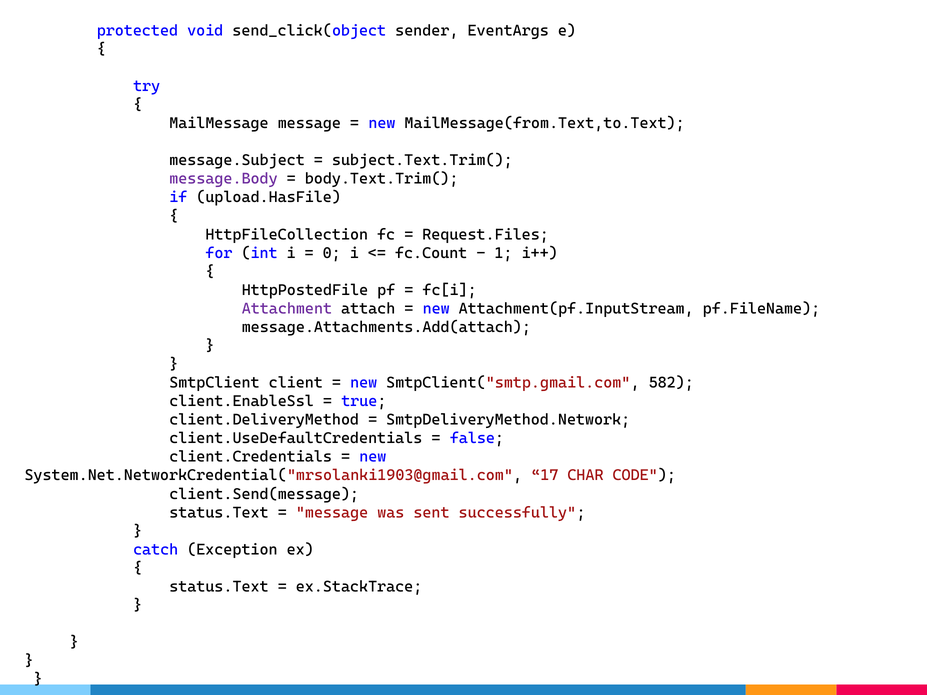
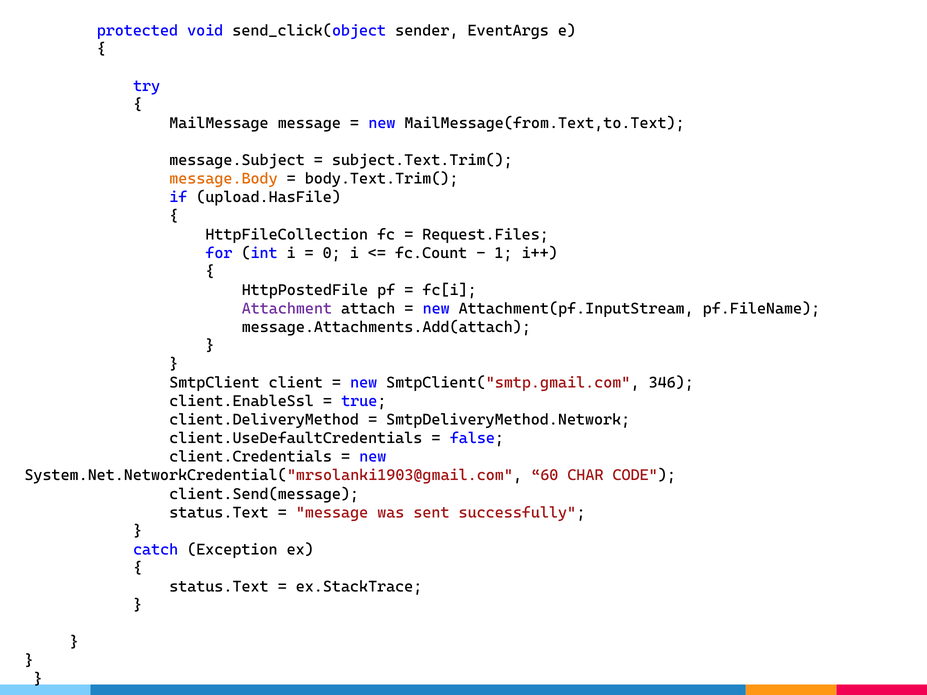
message.Body colour: purple -> orange
582: 582 -> 346
17: 17 -> 60
